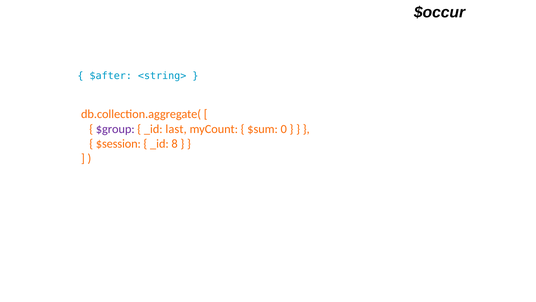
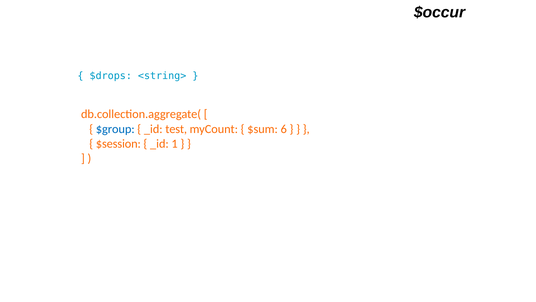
$after: $after -> $drops
$group colour: purple -> blue
last: last -> test
0: 0 -> 6
8: 8 -> 1
